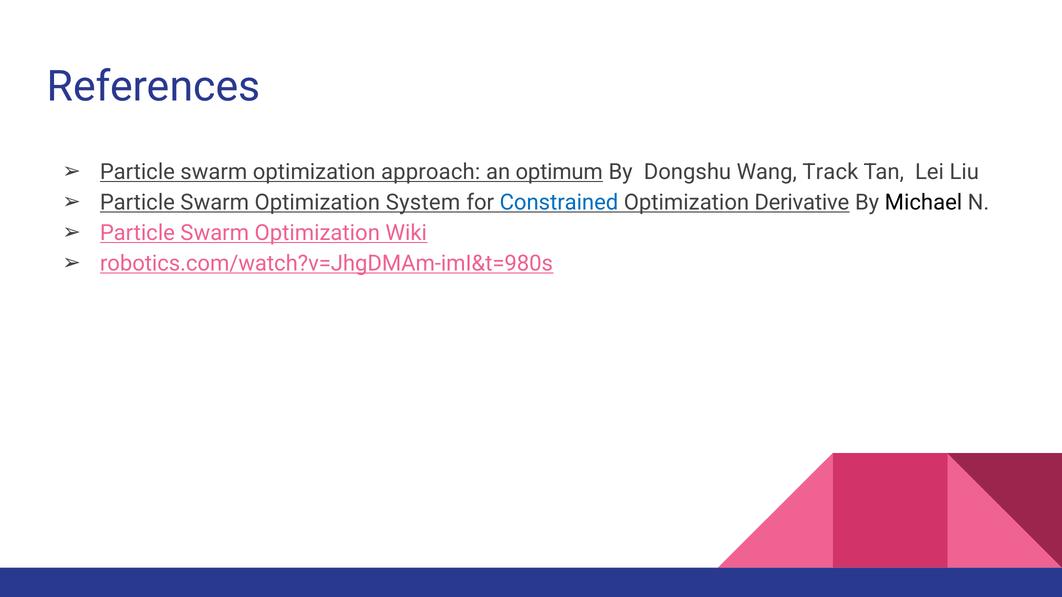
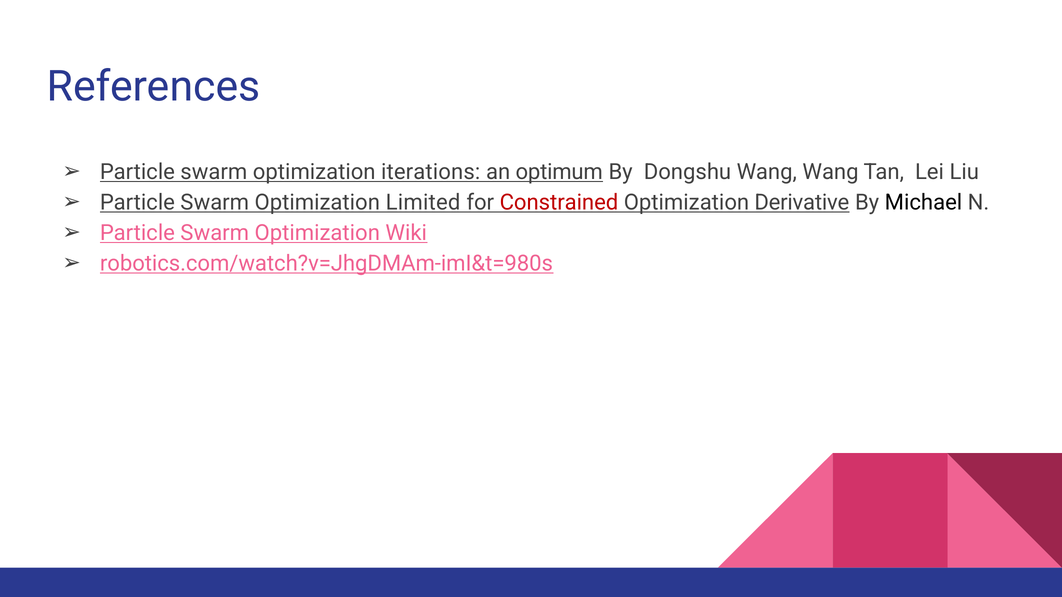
approach: approach -> iterations
Wang Track: Track -> Wang
System: System -> Limited
Constrained colour: blue -> red
